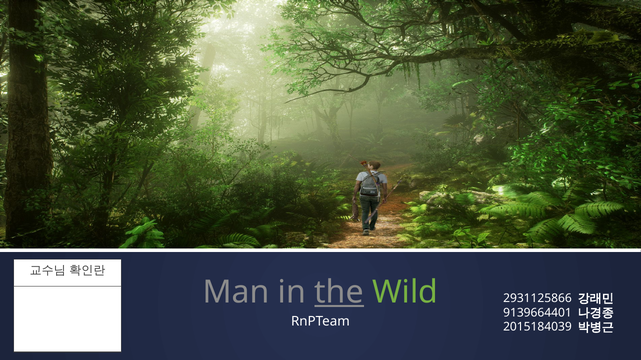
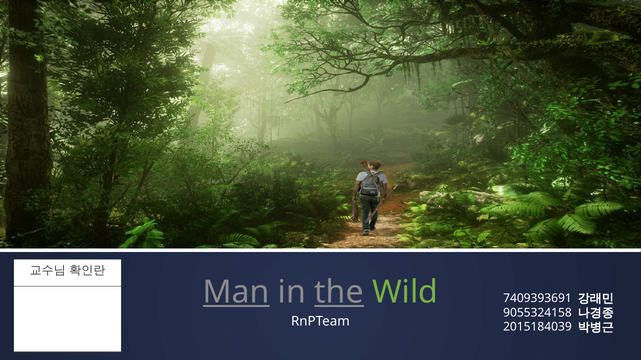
Man underline: none -> present
2931125866: 2931125866 -> 7409393691
9139664401: 9139664401 -> 9055324158
